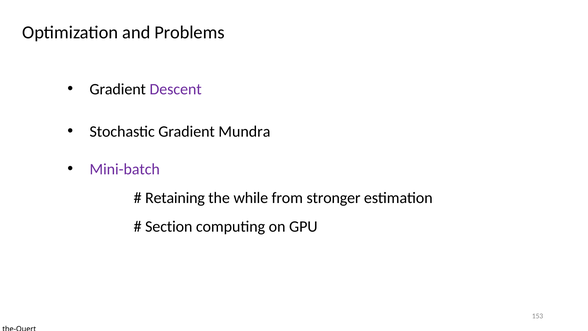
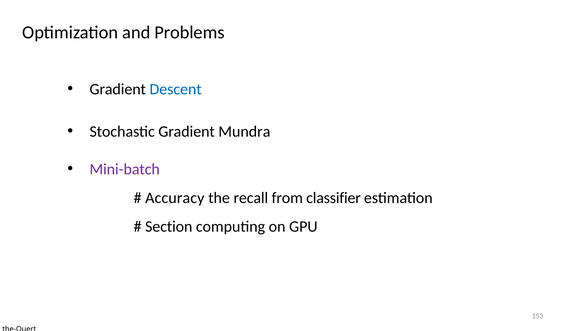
Descent colour: purple -> blue
Retaining: Retaining -> Accuracy
while: while -> recall
stronger: stronger -> classifier
